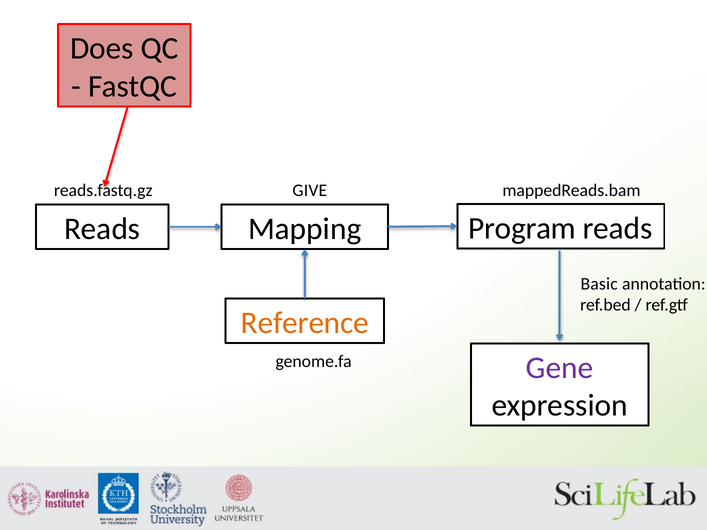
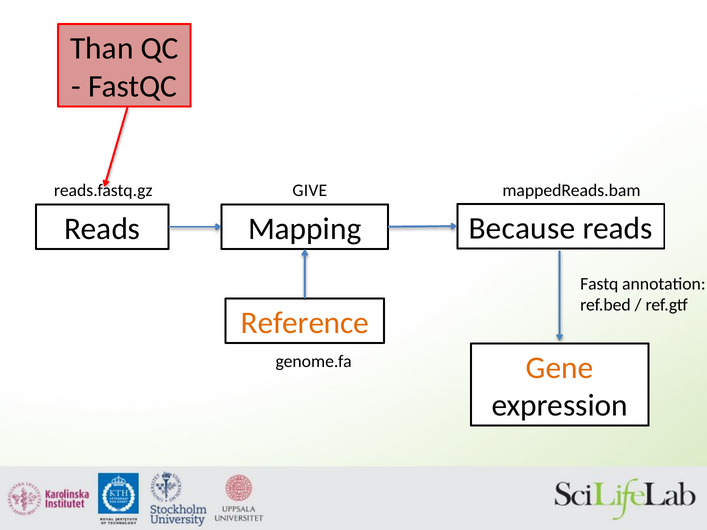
Does: Does -> Than
Program: Program -> Because
Basic: Basic -> Fastq
Gene colour: purple -> orange
